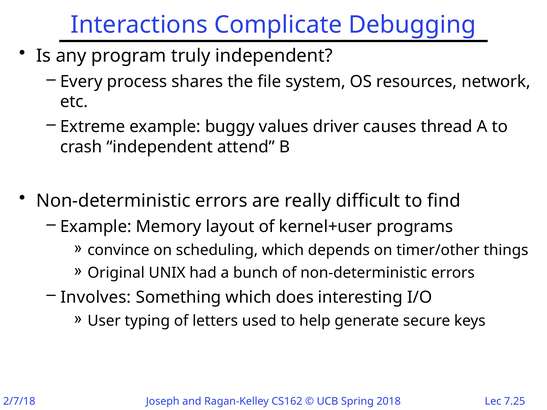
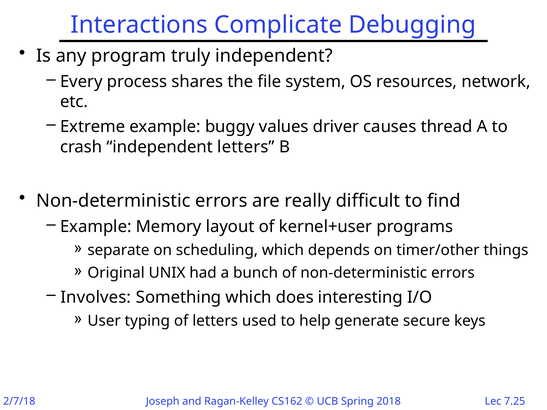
independent attend: attend -> letters
convince: convince -> separate
